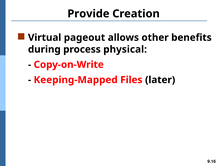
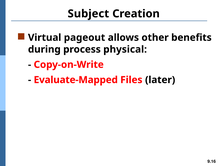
Provide: Provide -> Subject
Keeping-Mapped: Keeping-Mapped -> Evaluate-Mapped
